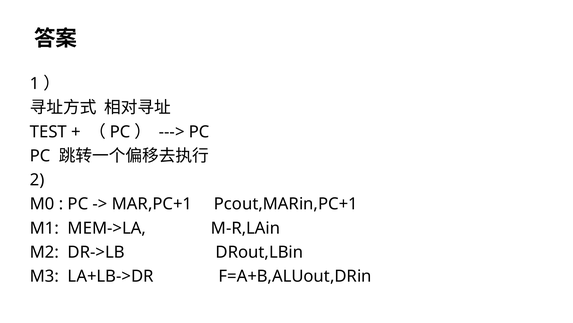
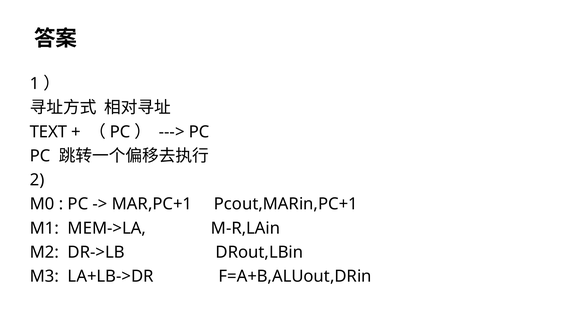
TEST: TEST -> TEXT
